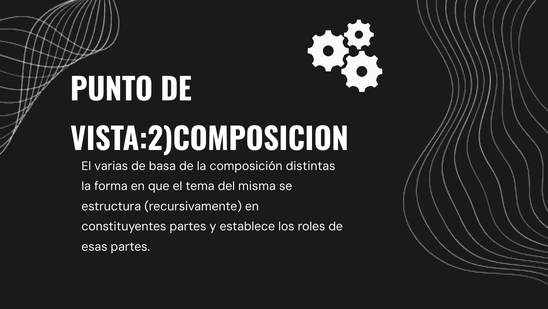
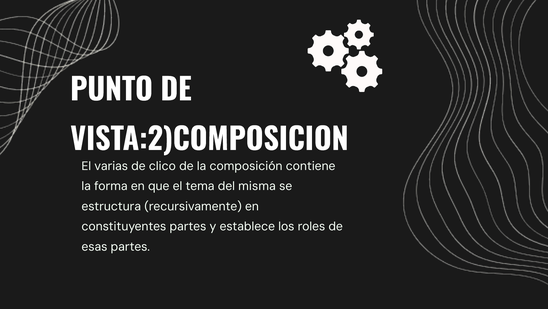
basa: basa -> clico
distintas: distintas -> contiene
